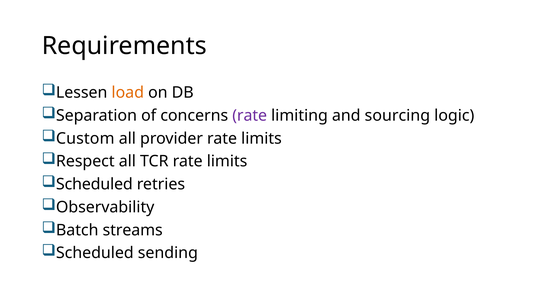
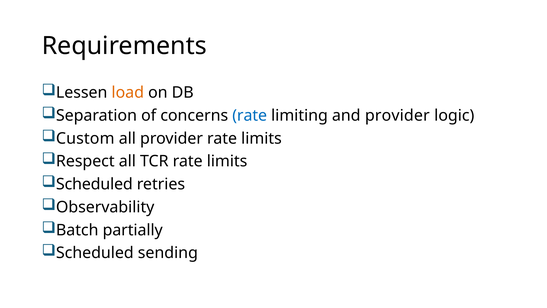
rate at (250, 115) colour: purple -> blue
and sourcing: sourcing -> provider
streams: streams -> partially
